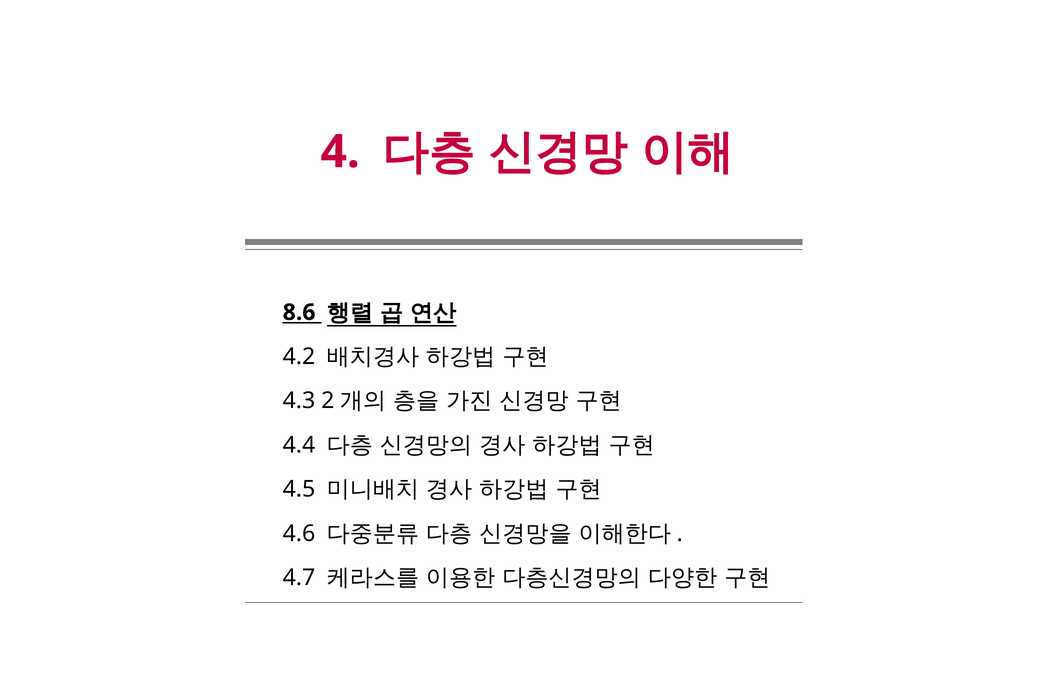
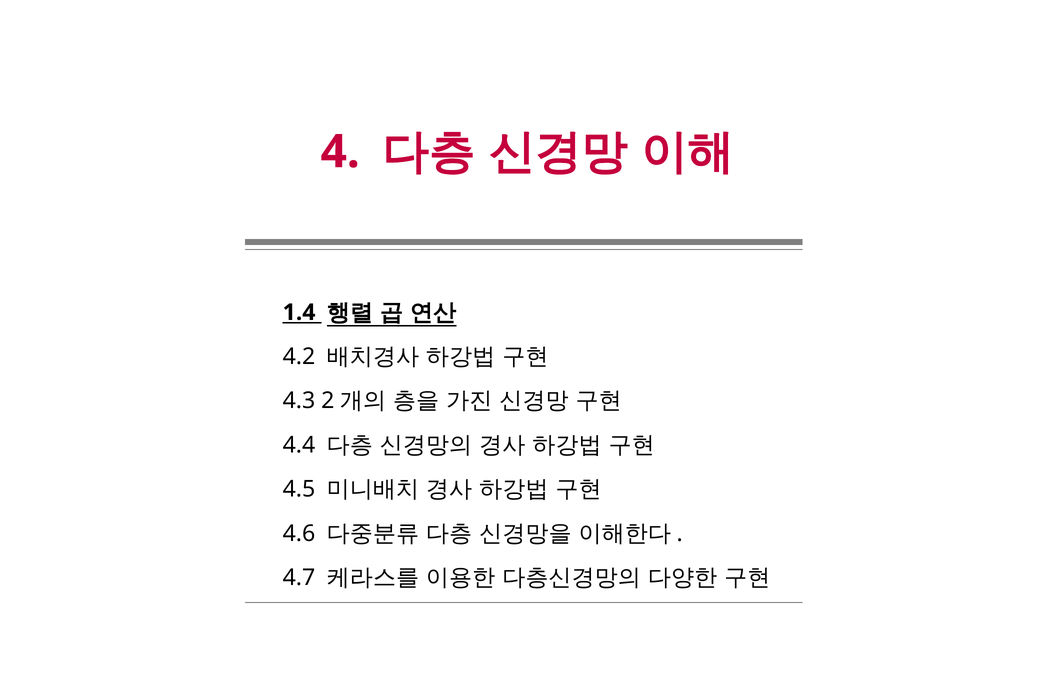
8.6: 8.6 -> 1.4
